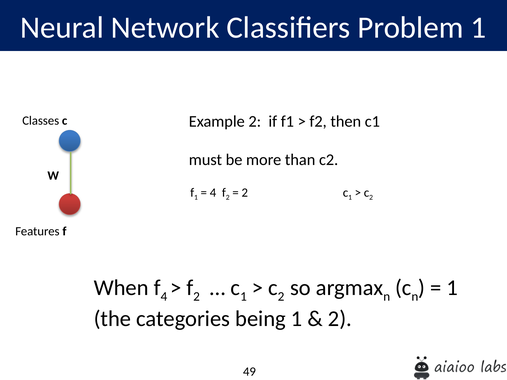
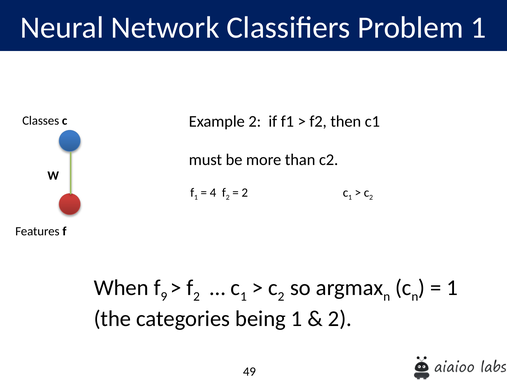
f 4: 4 -> 9
